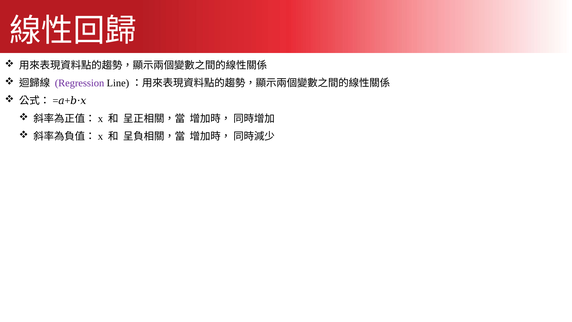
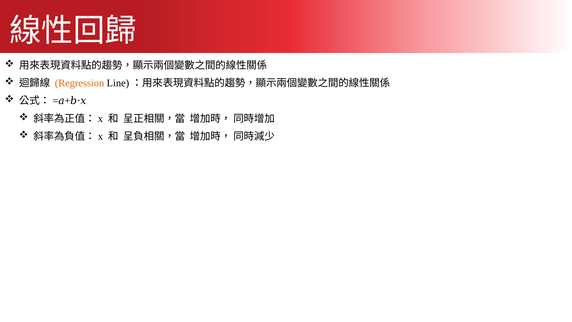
Regression colour: purple -> orange
